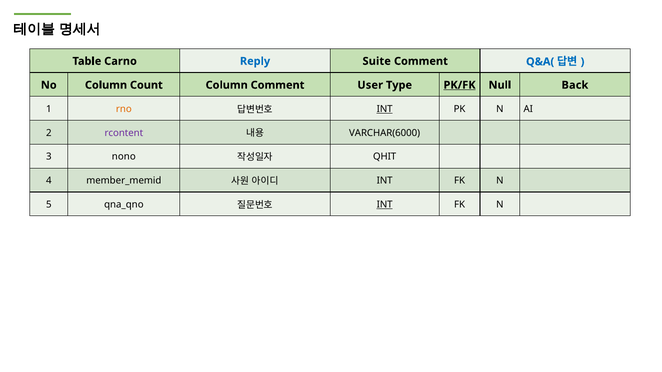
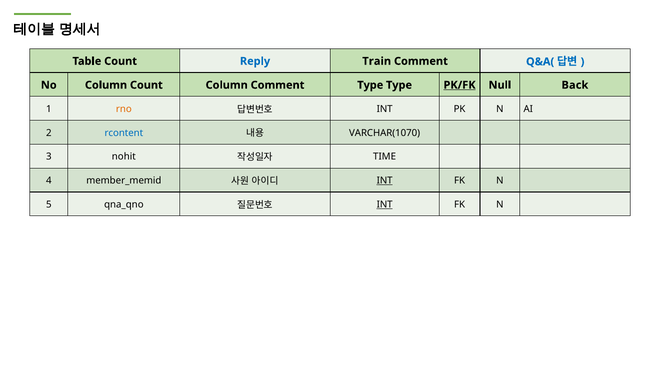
Table Carno: Carno -> Count
Suite: Suite -> Train
Comment User: User -> Type
INT at (385, 109) underline: present -> none
rcontent colour: purple -> blue
VARCHAR(6000: VARCHAR(6000 -> VARCHAR(1070
nono: nono -> nohit
QHIT: QHIT -> TIME
INT at (385, 181) underline: none -> present
